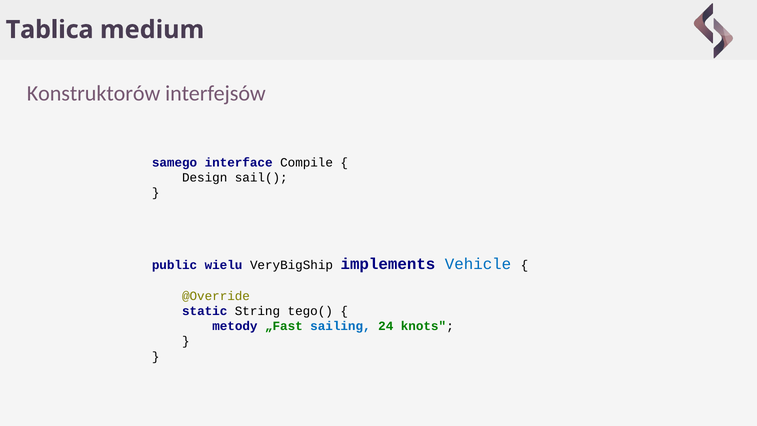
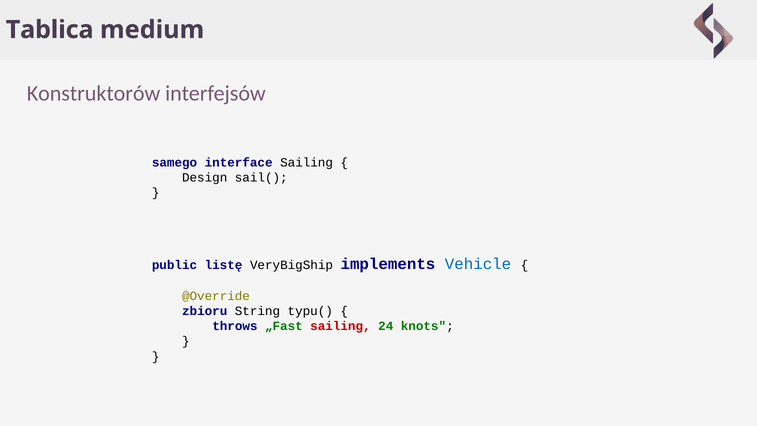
interface Compile: Compile -> Sailing
wielu: wielu -> listę
static: static -> zbioru
tego(: tego( -> typu(
metody: metody -> throws
sailing at (340, 326) colour: blue -> red
